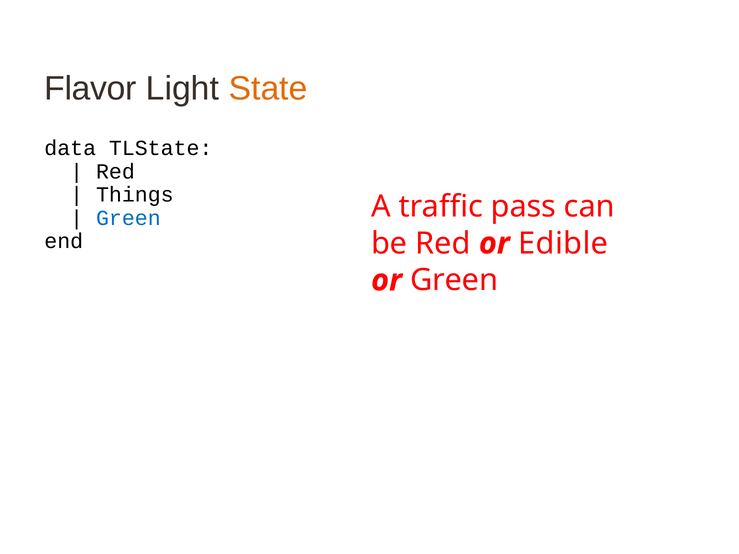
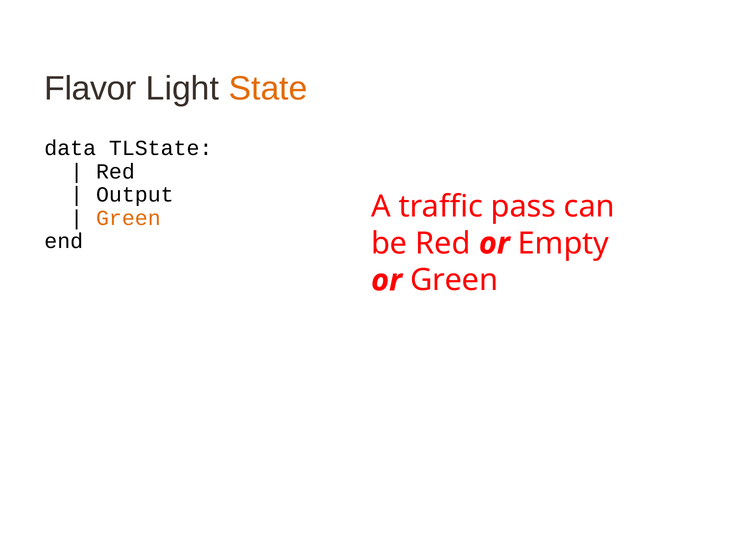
Things: Things -> Output
Green at (128, 218) colour: blue -> orange
Edible: Edible -> Empty
